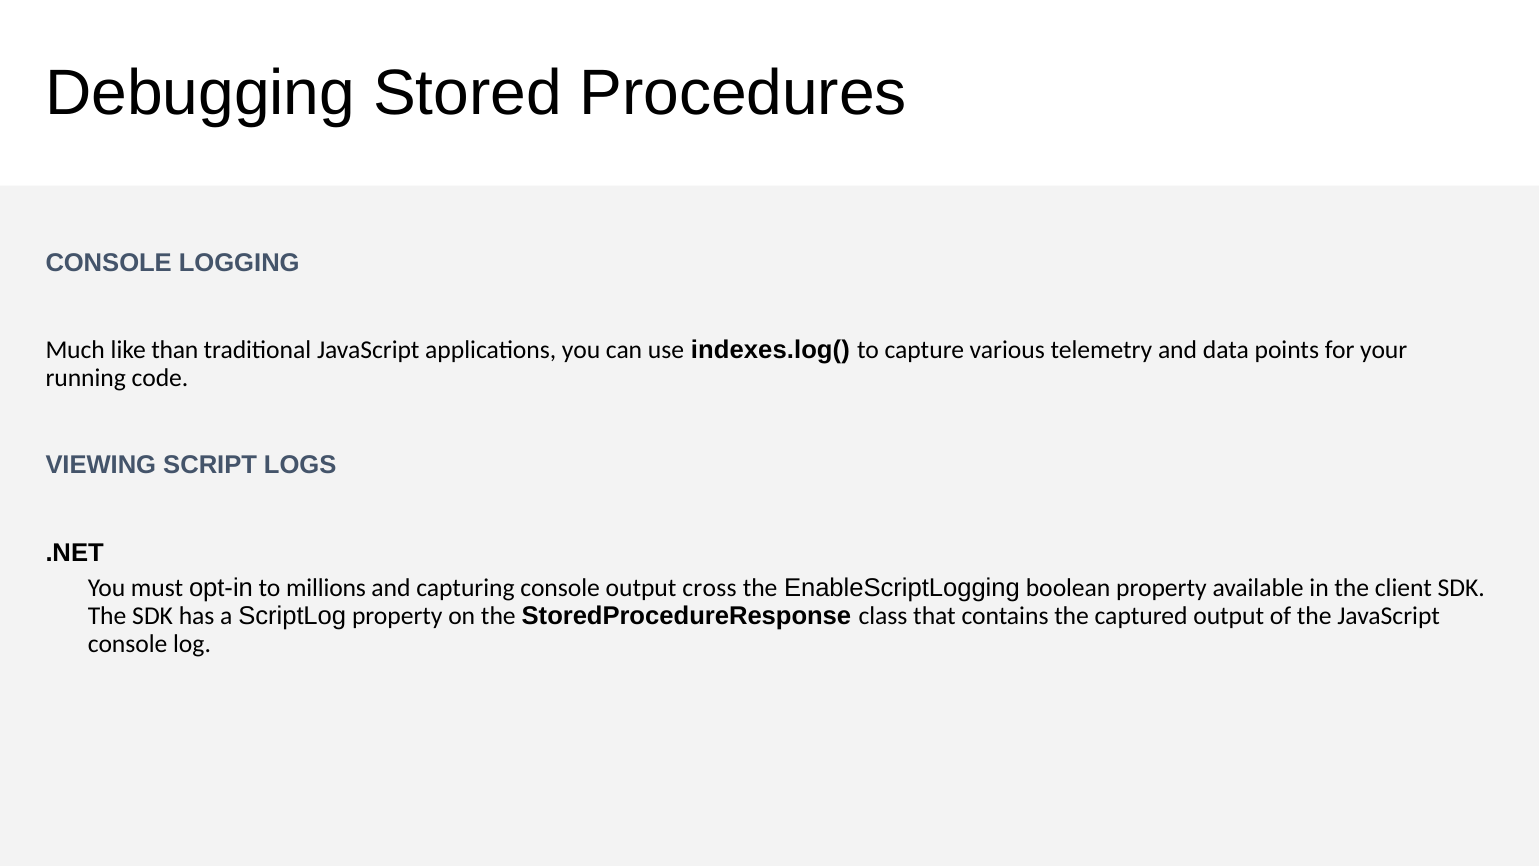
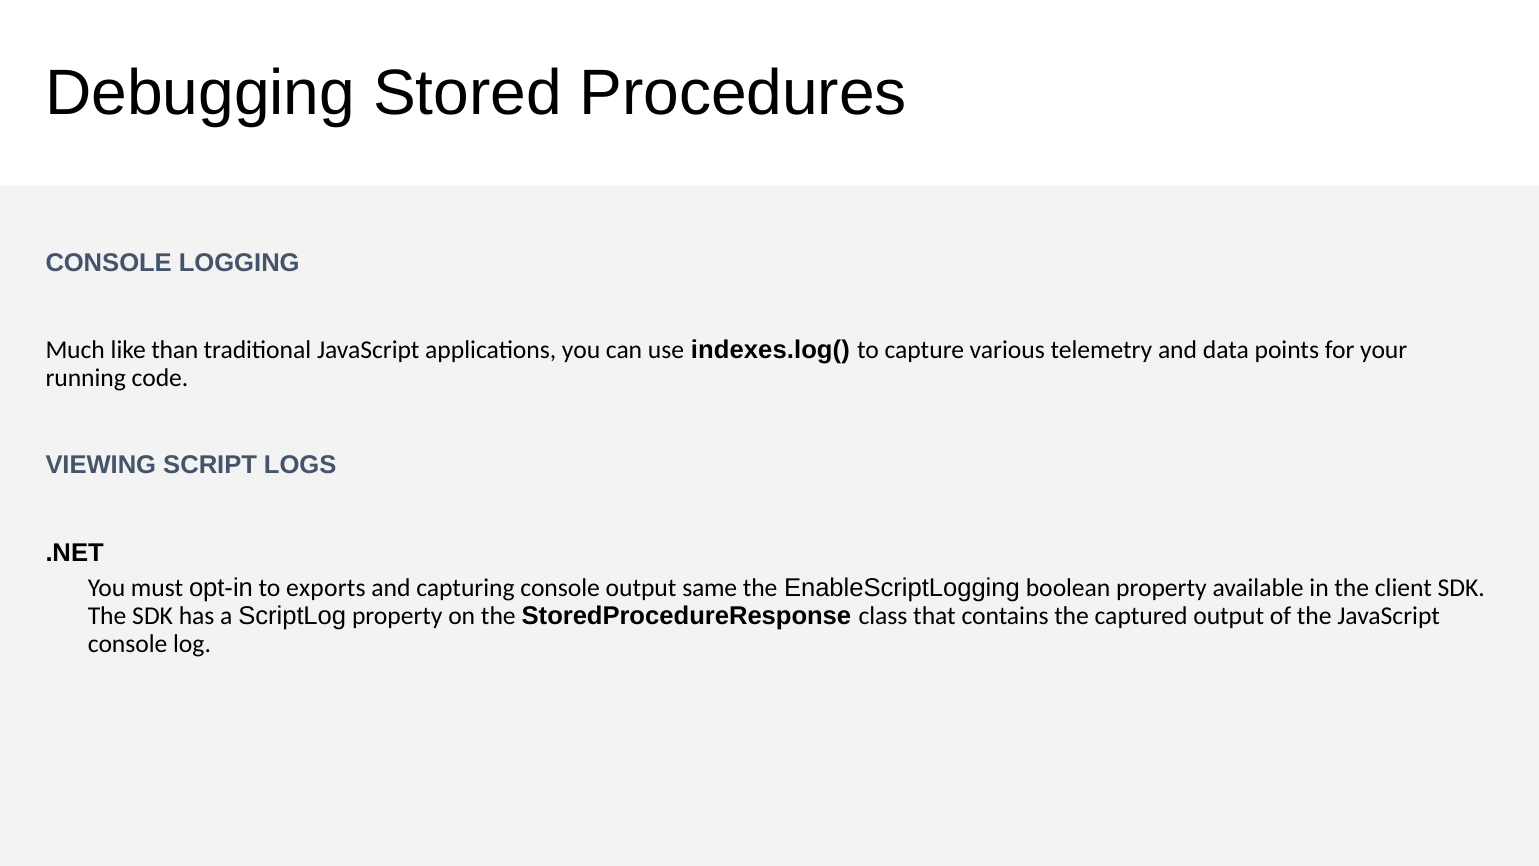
millions: millions -> exports
cross: cross -> same
